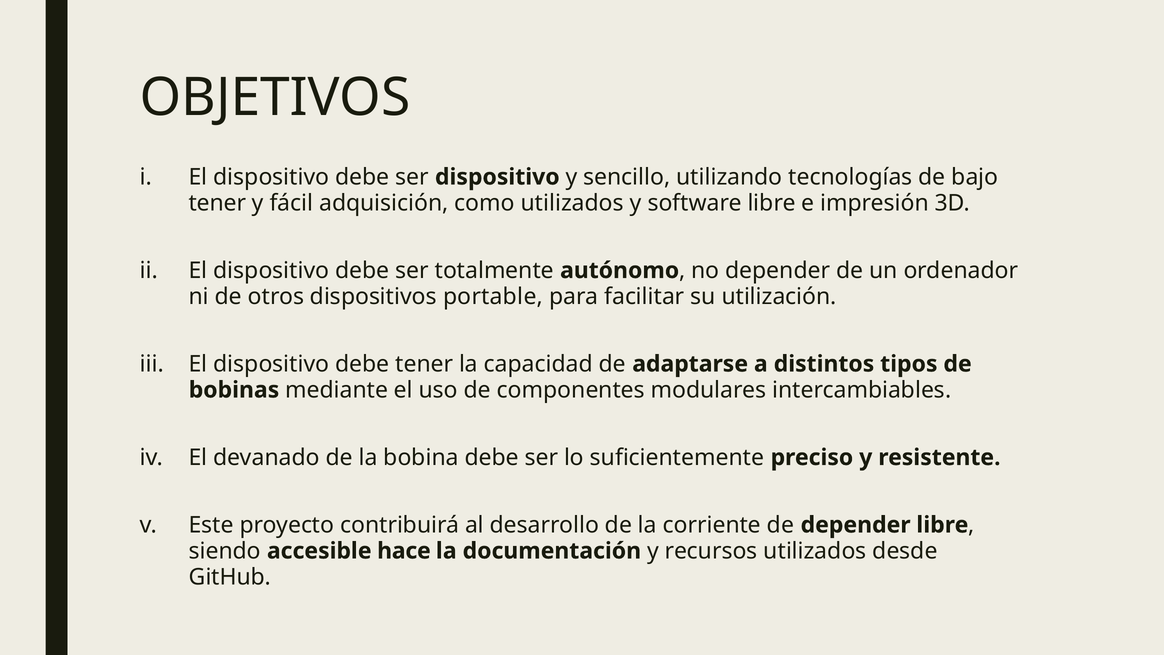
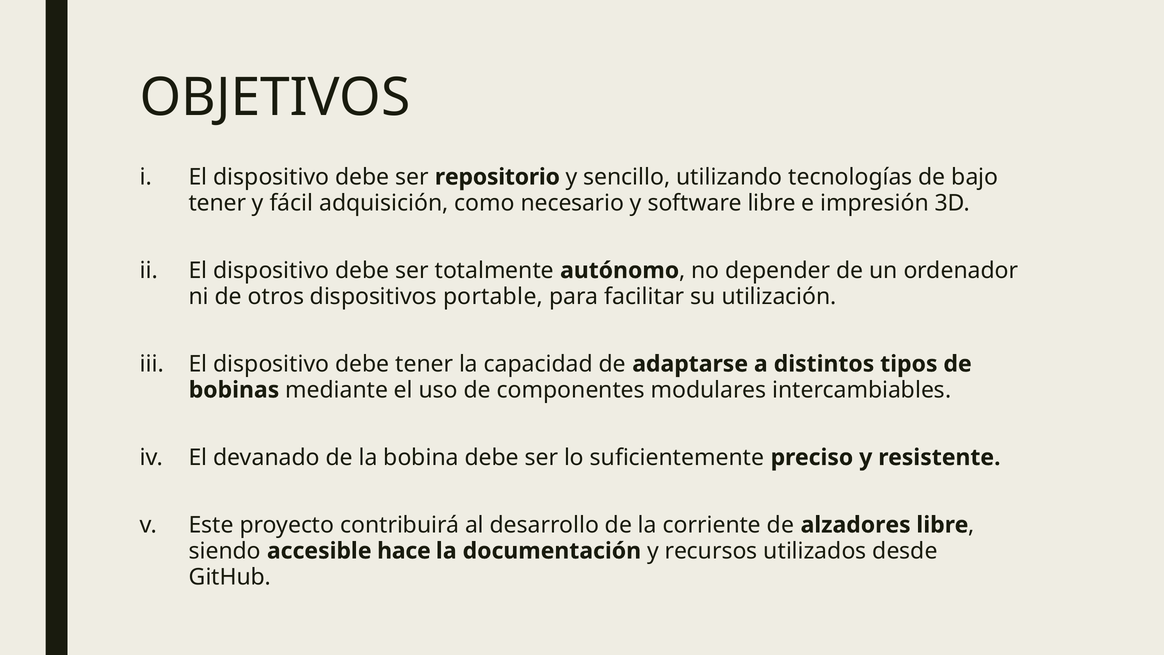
ser dispositivo: dispositivo -> repositorio
como utilizados: utilizados -> necesario
de depender: depender -> alzadores
